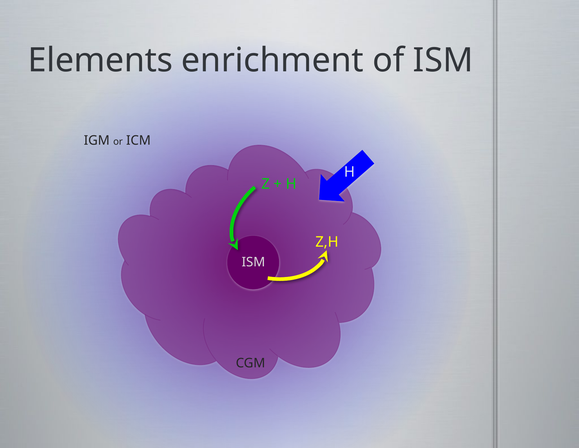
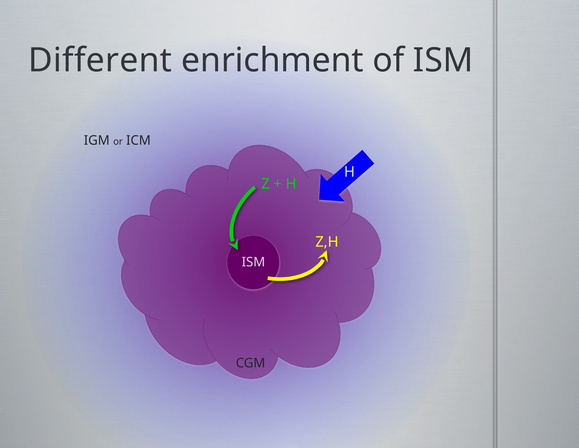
Elements: Elements -> Different
